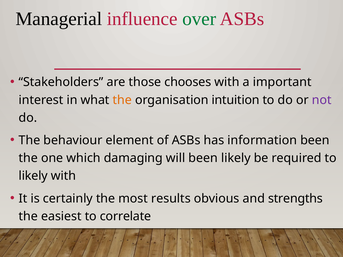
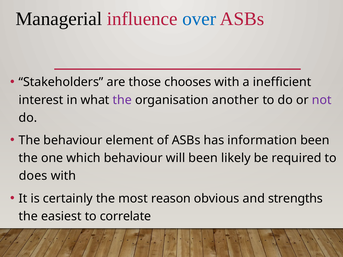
over colour: green -> blue
important: important -> inefficient
the at (122, 100) colour: orange -> purple
intuition: intuition -> another
which damaging: damaging -> behaviour
likely at (33, 176): likely -> does
results: results -> reason
